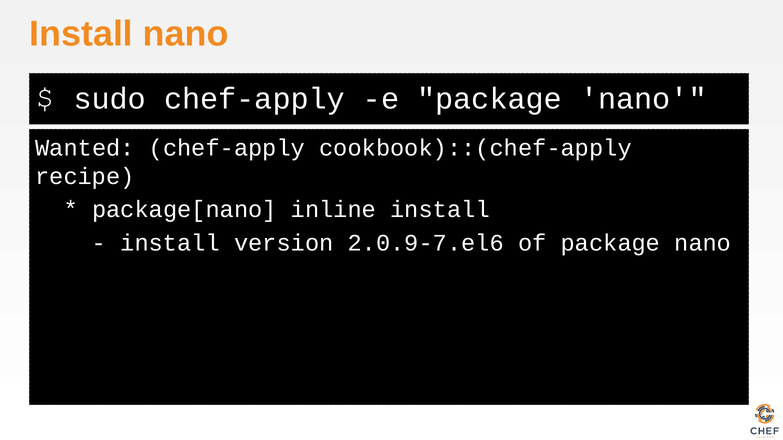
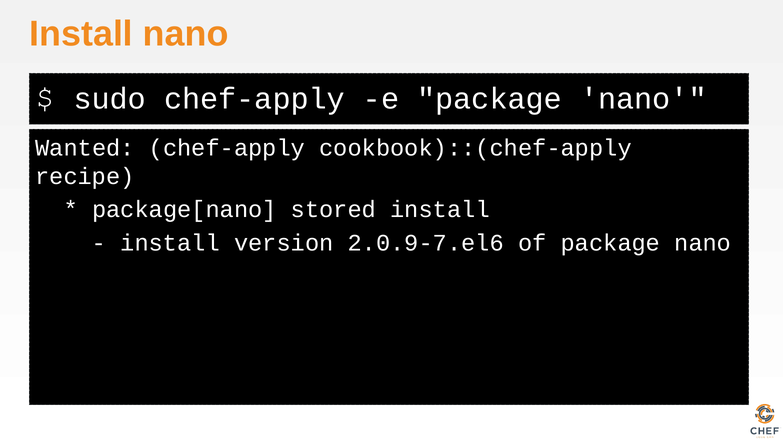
inline: inline -> stored
